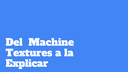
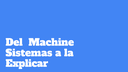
Textures: Textures -> Sistemas
